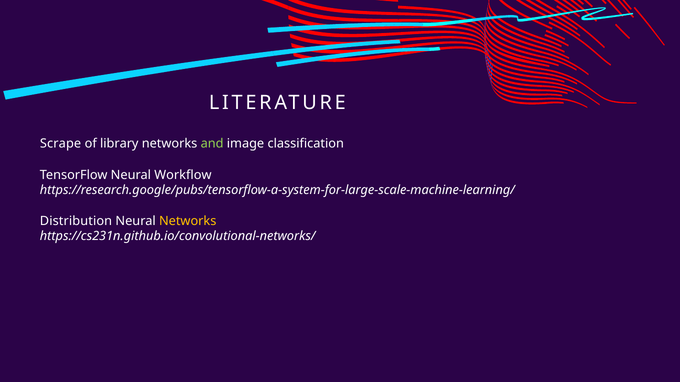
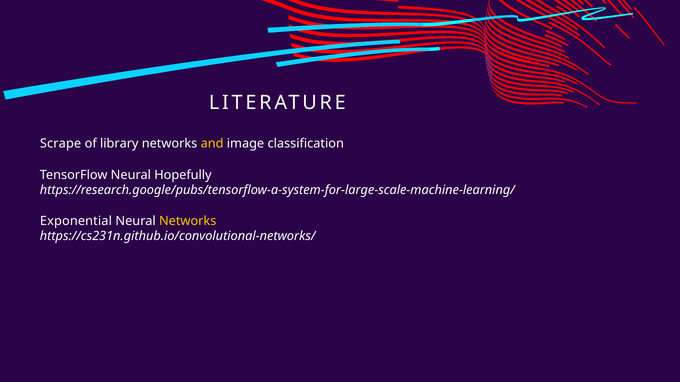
and colour: light green -> yellow
Workflow: Workflow -> Hopefully
Distribution: Distribution -> Exponential
